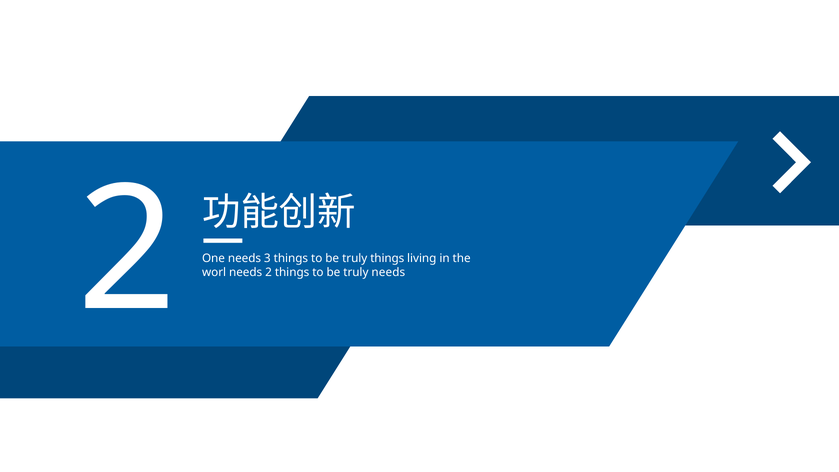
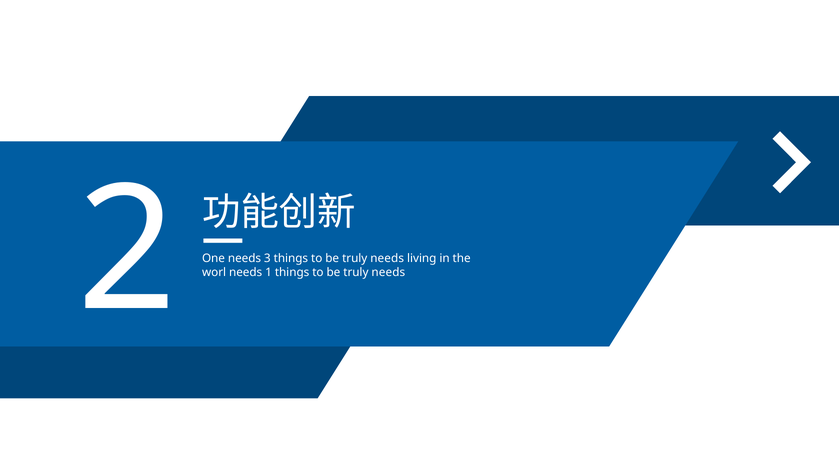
things at (387, 259): things -> needs
needs 2: 2 -> 1
